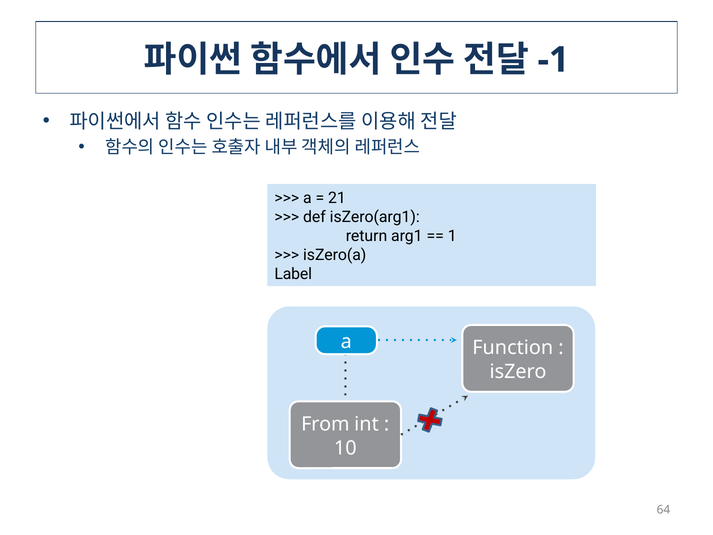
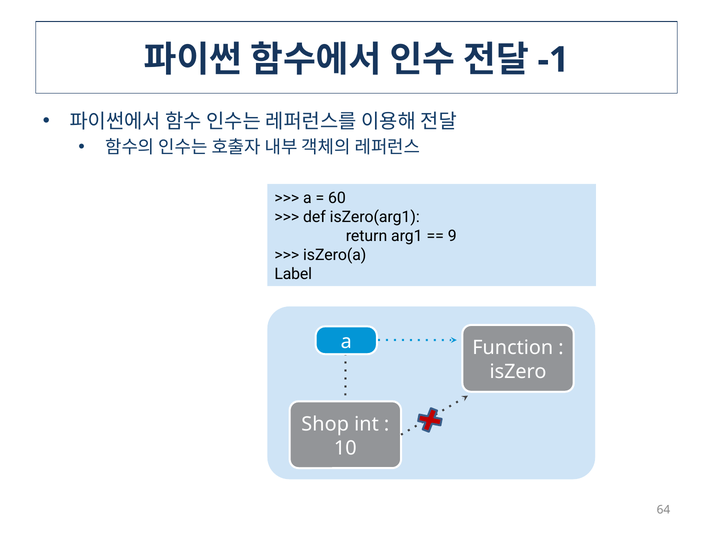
21: 21 -> 60
1: 1 -> 9
From: From -> Shop
